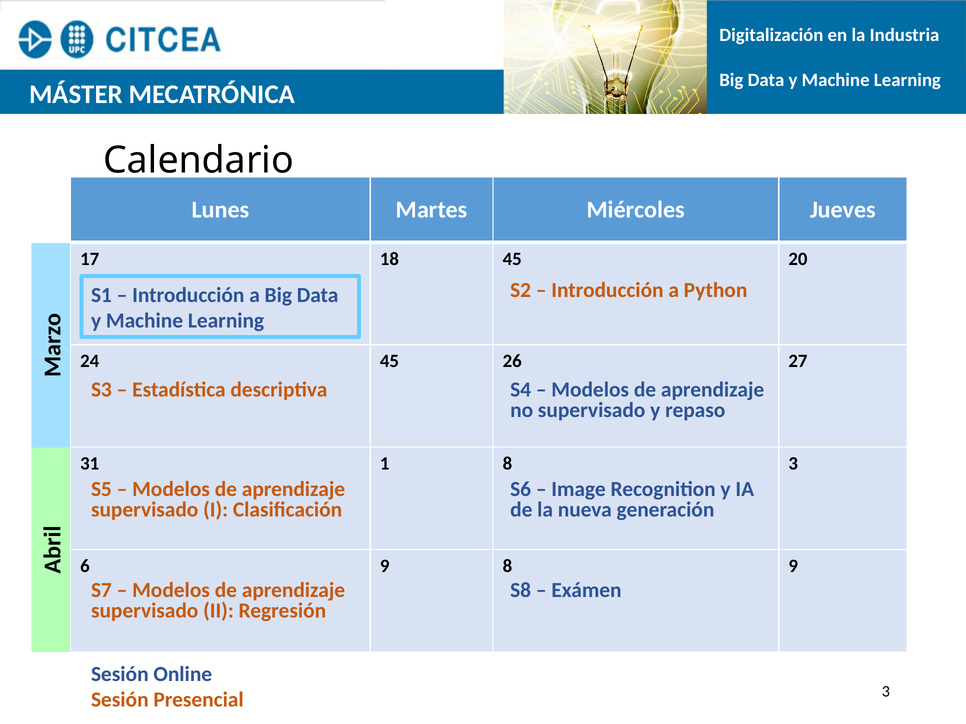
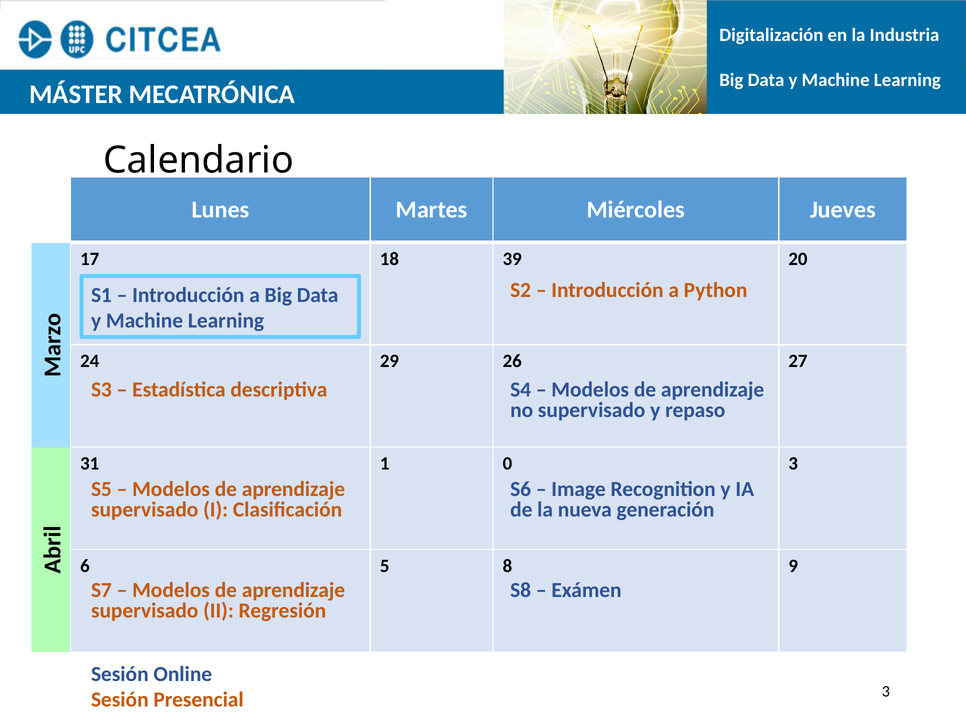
18 45: 45 -> 39
24 45: 45 -> 29
1 8: 8 -> 0
6 9: 9 -> 5
